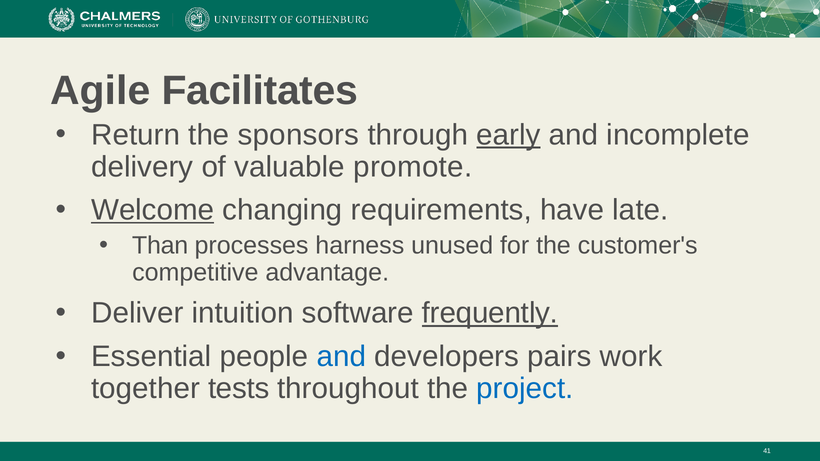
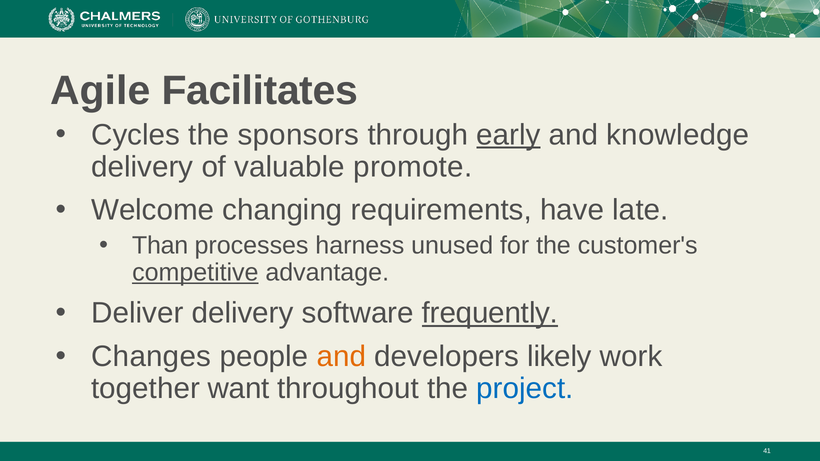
Return: Return -> Cycles
incomplete: incomplete -> knowledge
Welcome underline: present -> none
competitive underline: none -> present
Deliver intuition: intuition -> delivery
Essential: Essential -> Changes
and at (341, 357) colour: blue -> orange
pairs: pairs -> likely
tests: tests -> want
